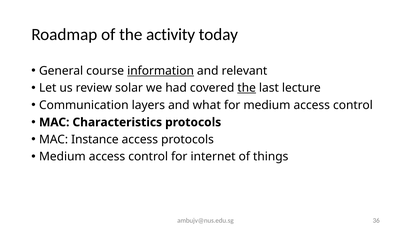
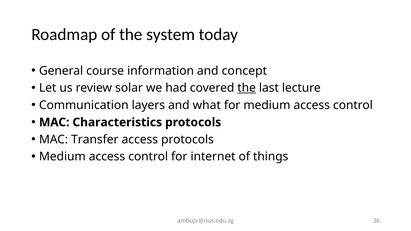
activity: activity -> system
information underline: present -> none
relevant: relevant -> concept
Instance: Instance -> Transfer
